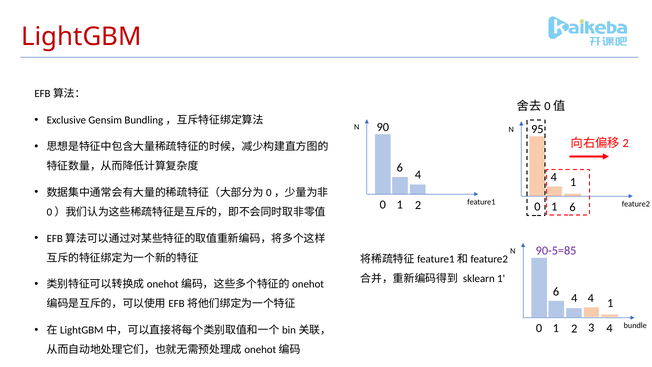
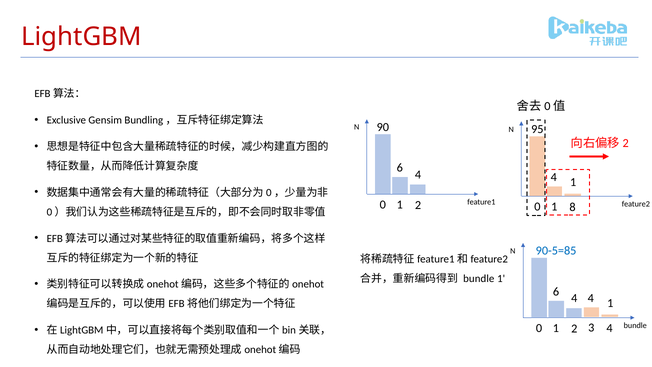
1 6: 6 -> 8
90-5=85 colour: purple -> blue
sklearn at (479, 279): sklearn -> bundle
